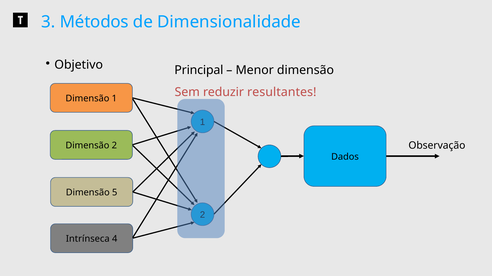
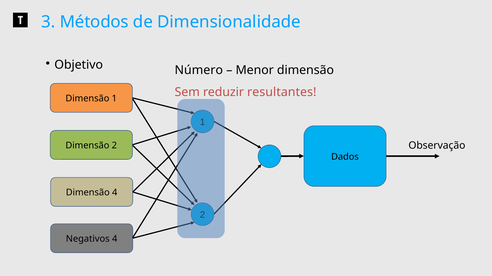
Principal: Principal -> Número
Dimensão 5: 5 -> 4
Intrínseca: Intrínseca -> Negativos
